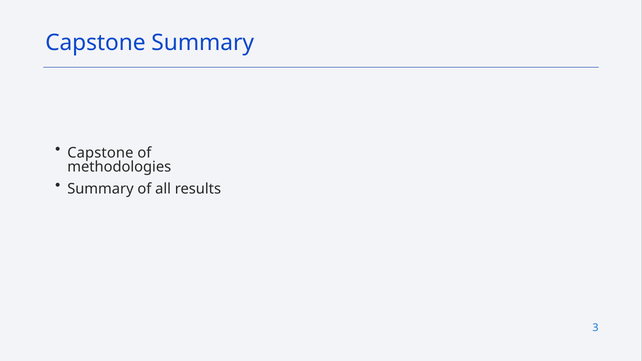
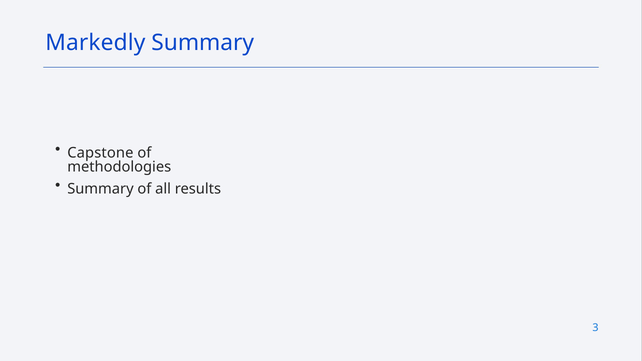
Capstone at (95, 43): Capstone -> Markedly
